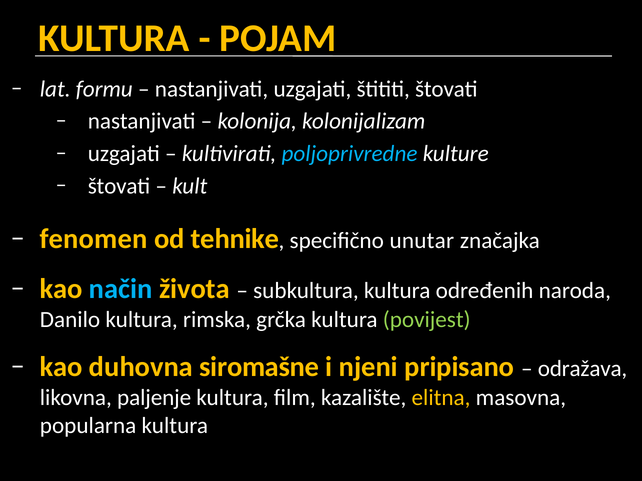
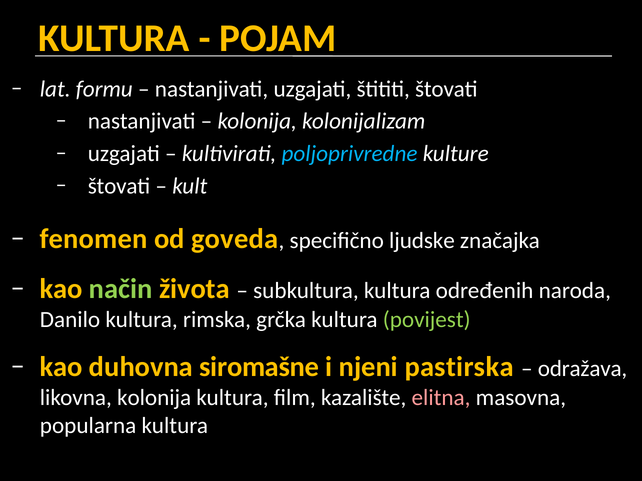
tehnike: tehnike -> goveda
unutar: unutar -> ljudske
način colour: light blue -> light green
pripisano: pripisano -> pastirska
likovna paljenje: paljenje -> kolonija
elitna colour: yellow -> pink
